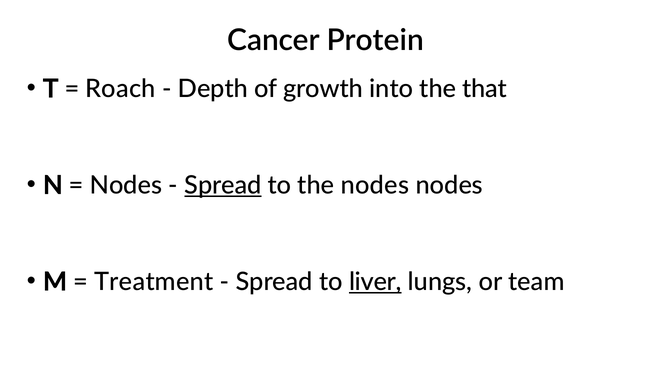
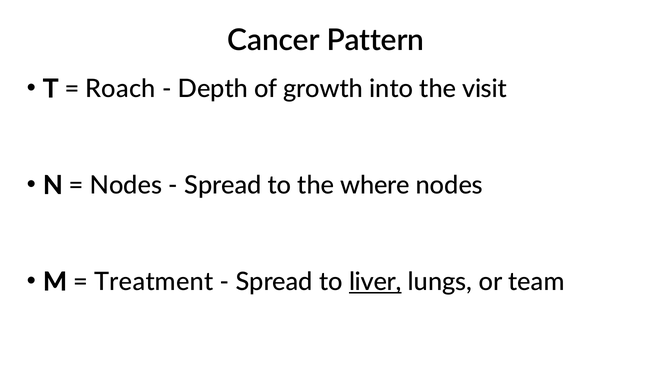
Protein: Protein -> Pattern
that: that -> visit
Spread at (223, 185) underline: present -> none
the nodes: nodes -> where
